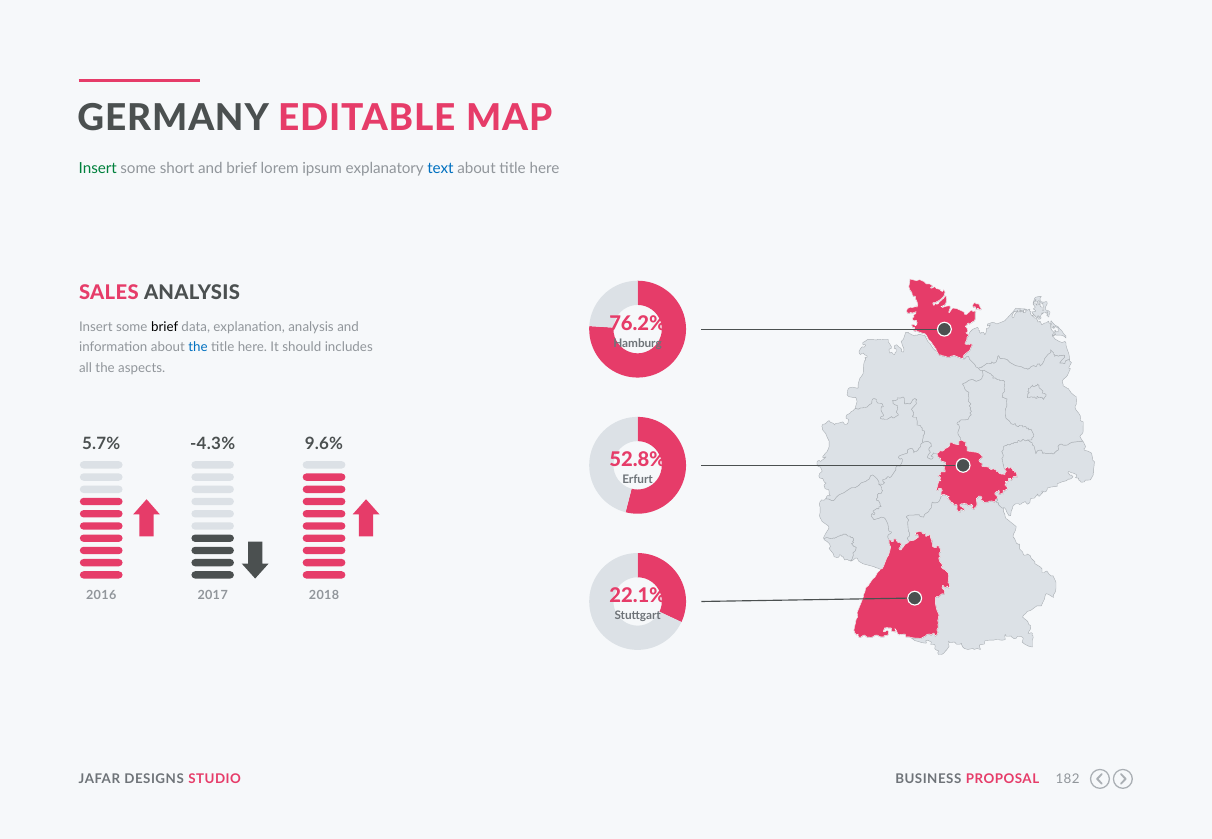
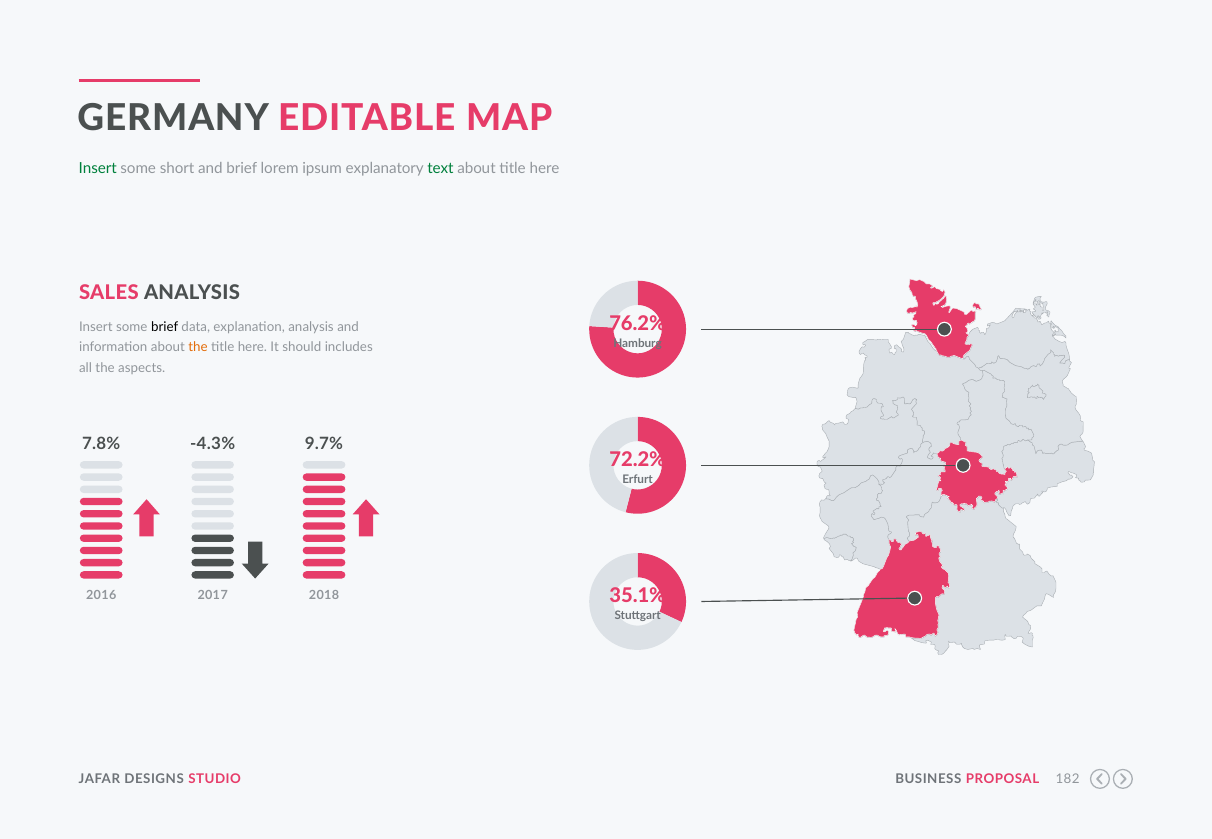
text colour: blue -> green
the at (198, 348) colour: blue -> orange
5.7%: 5.7% -> 7.8%
9.6%: 9.6% -> 9.7%
52.8%: 52.8% -> 72.2%
22.1%: 22.1% -> 35.1%
